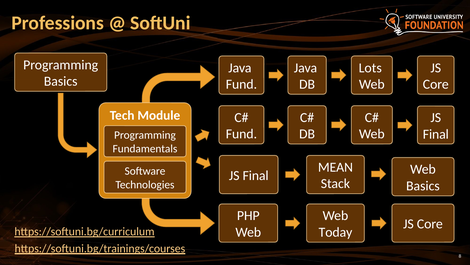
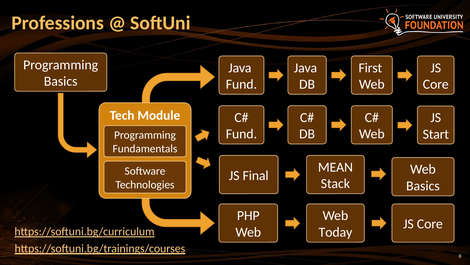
Lots: Lots -> First
Final at (436, 134): Final -> Start
